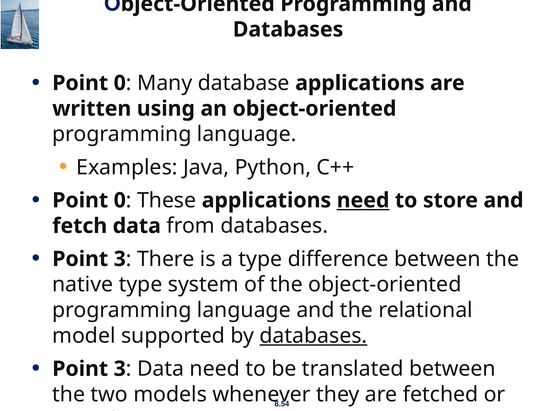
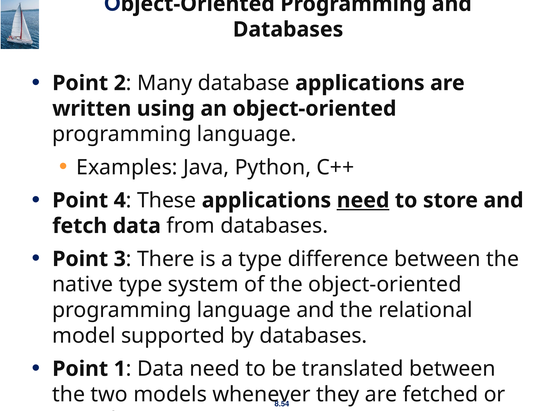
0 at (120, 83): 0 -> 2
0 at (120, 200): 0 -> 4
databases at (313, 336) underline: present -> none
3 at (120, 369): 3 -> 1
